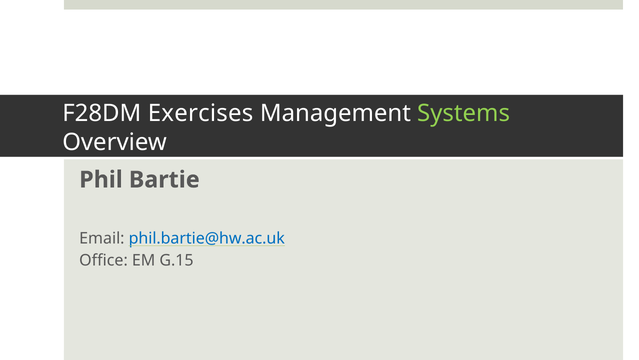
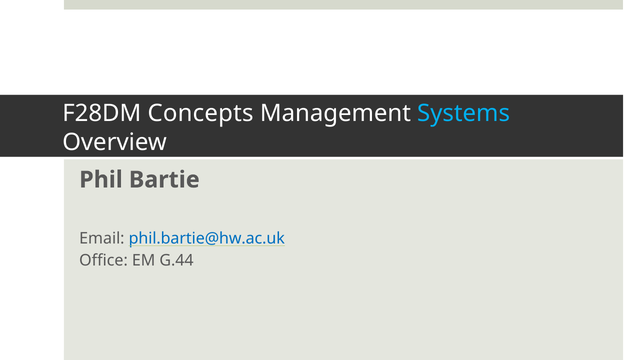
Exercises: Exercises -> Concepts
Systems colour: light green -> light blue
G.15: G.15 -> G.44
